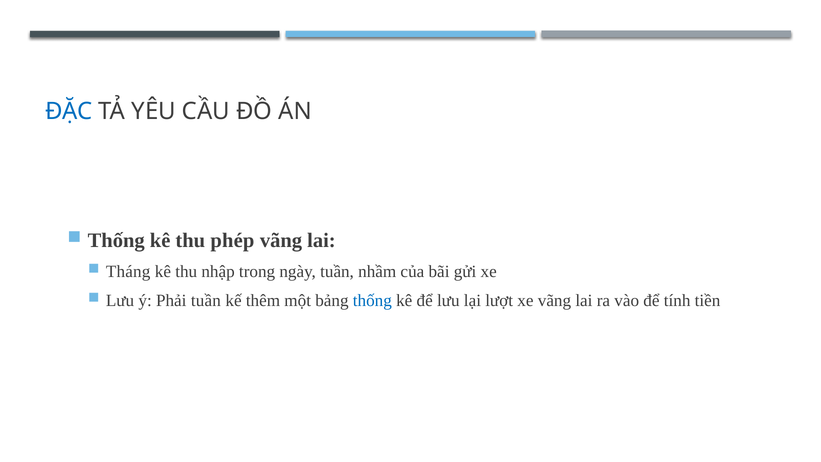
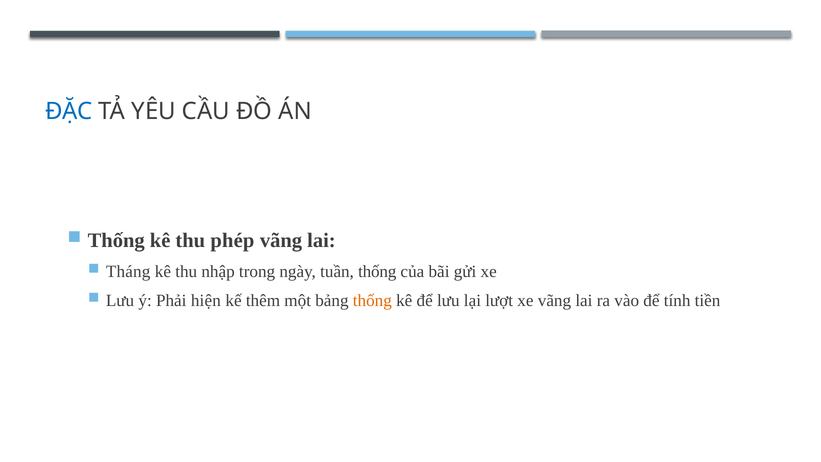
tuần nhầm: nhầm -> thống
Phải tuần: tuần -> hiện
thống at (372, 301) colour: blue -> orange
